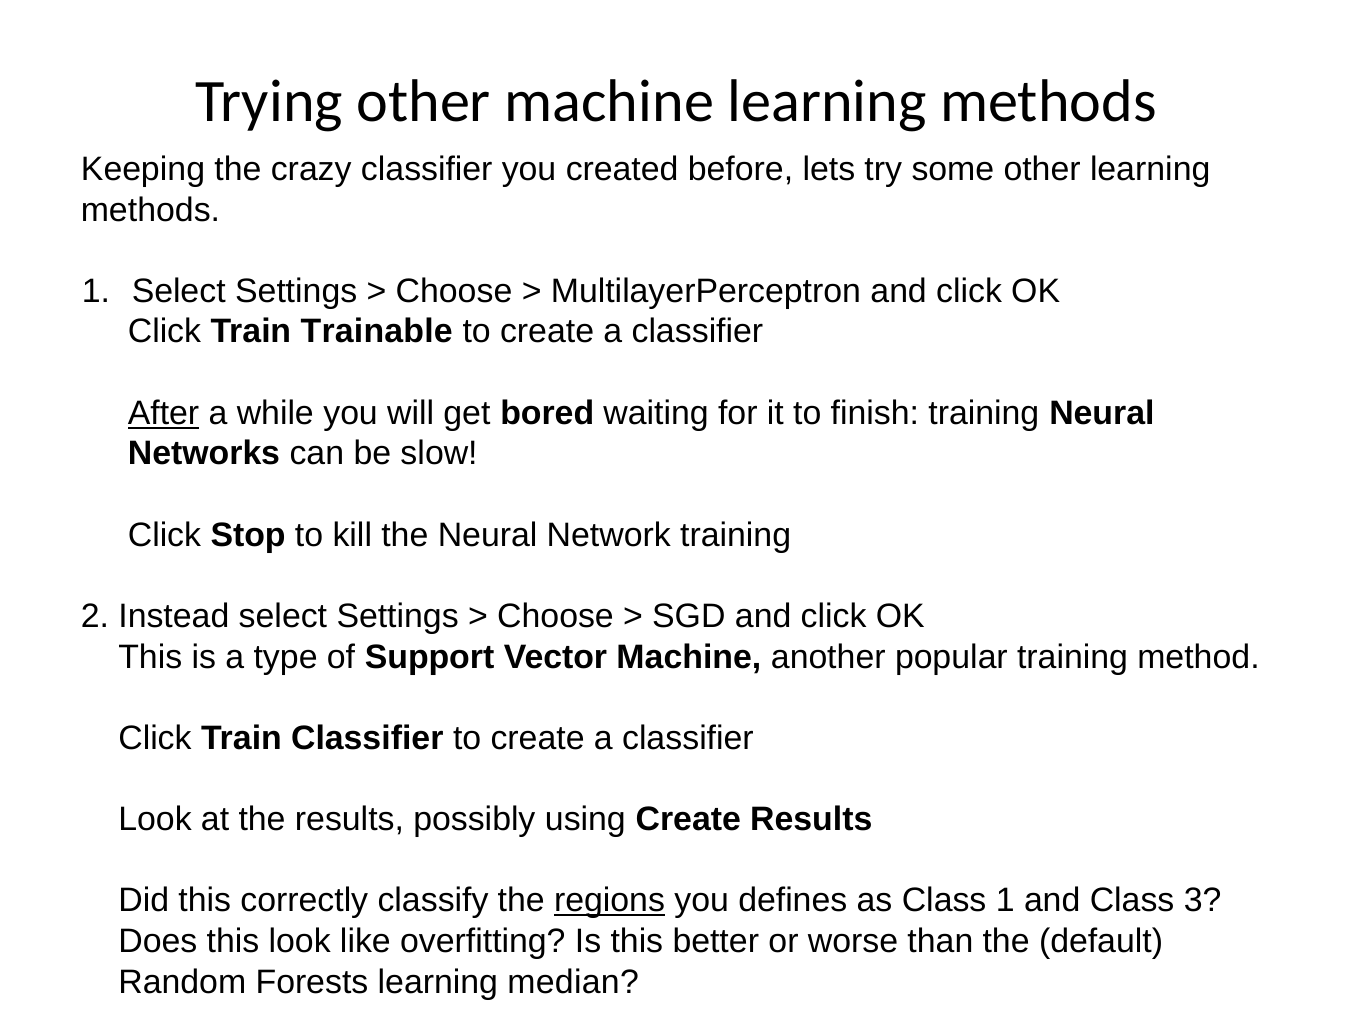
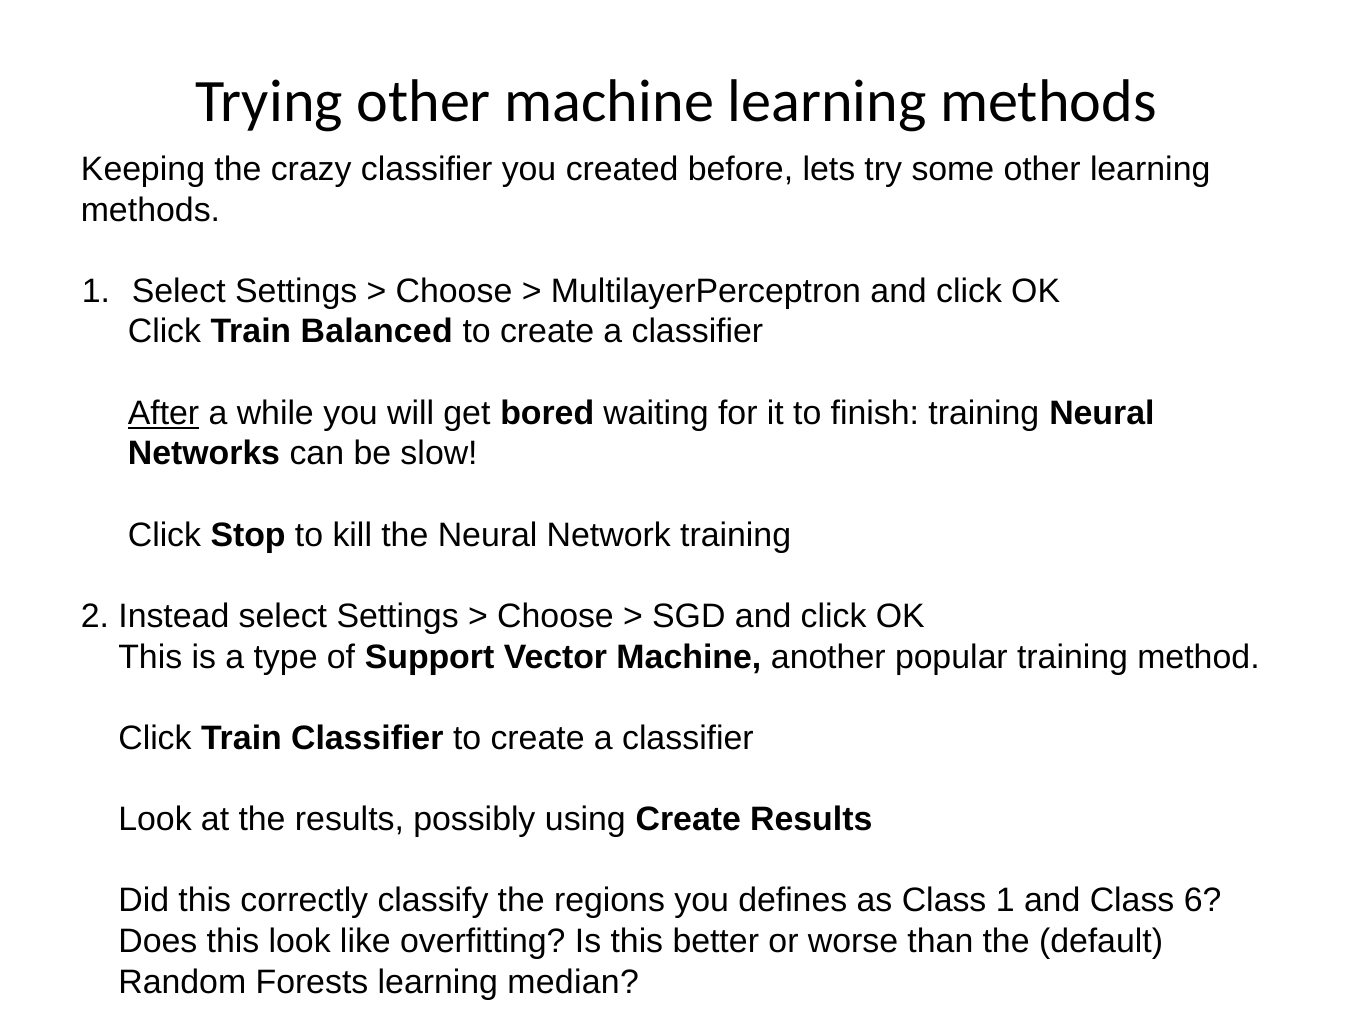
Trainable: Trainable -> Balanced
regions underline: present -> none
3: 3 -> 6
